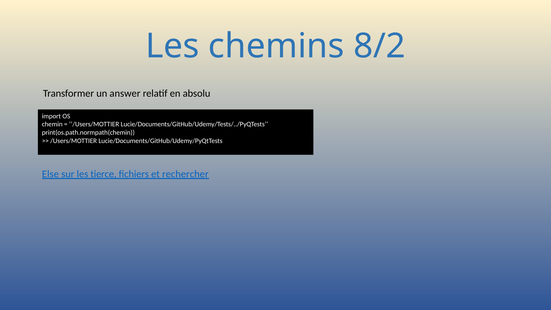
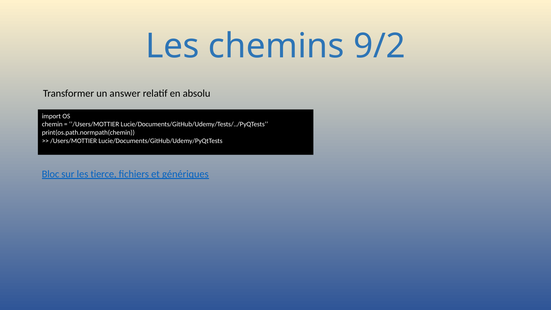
8/2: 8/2 -> 9/2
Else: Else -> Bloc
rechercher: rechercher -> génériques
